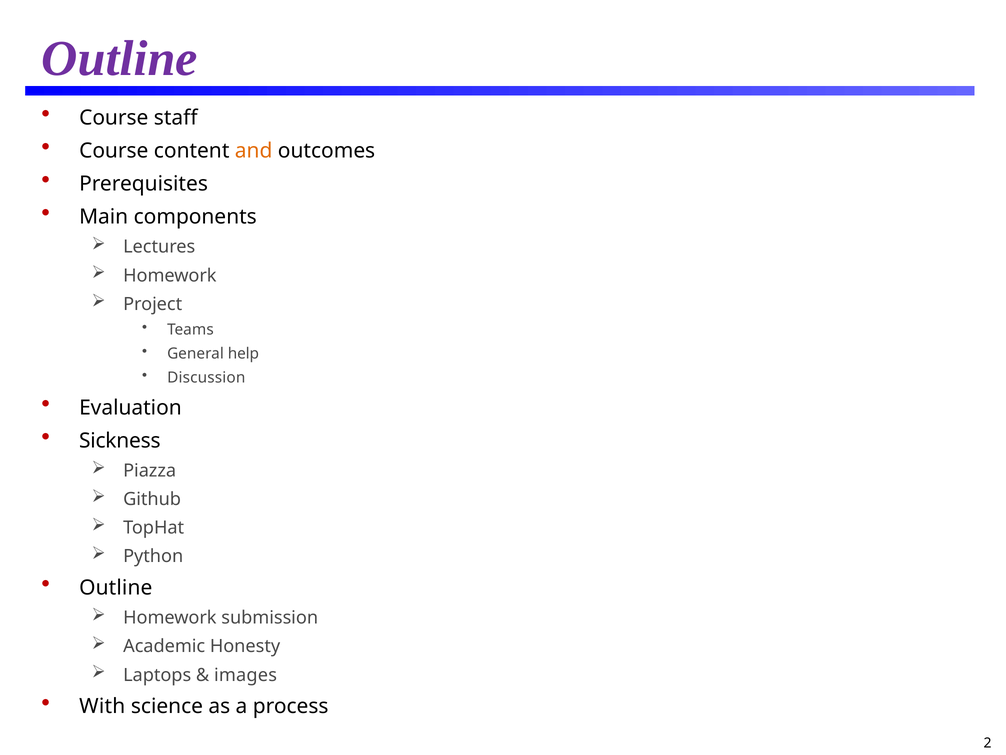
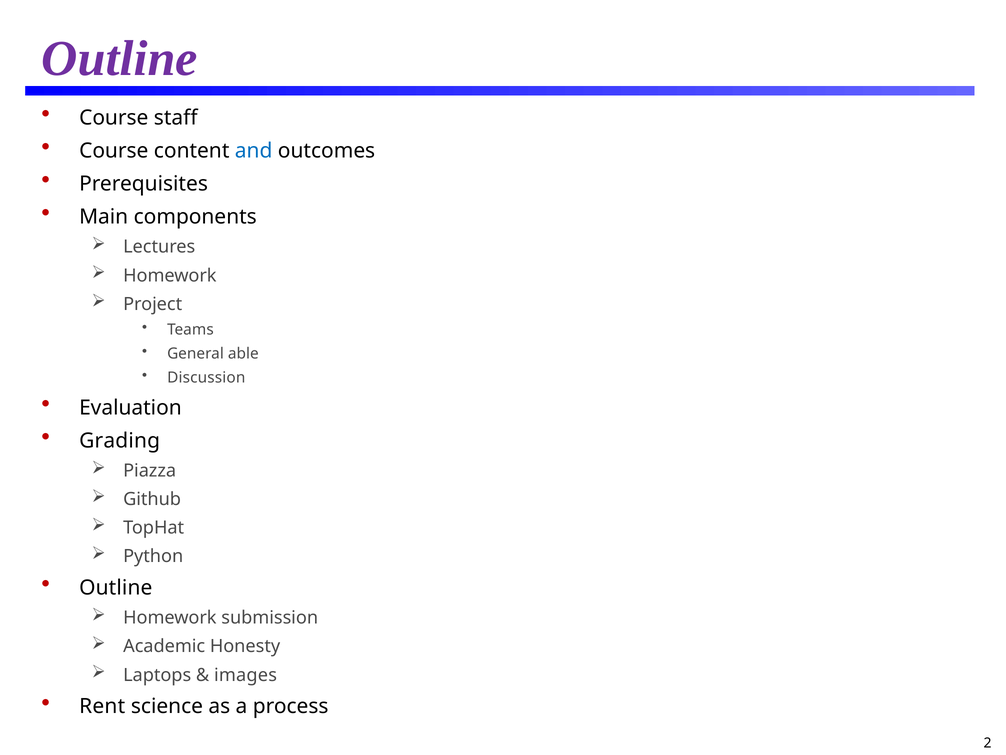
and colour: orange -> blue
help: help -> able
Sickness: Sickness -> Grading
With: With -> Rent
